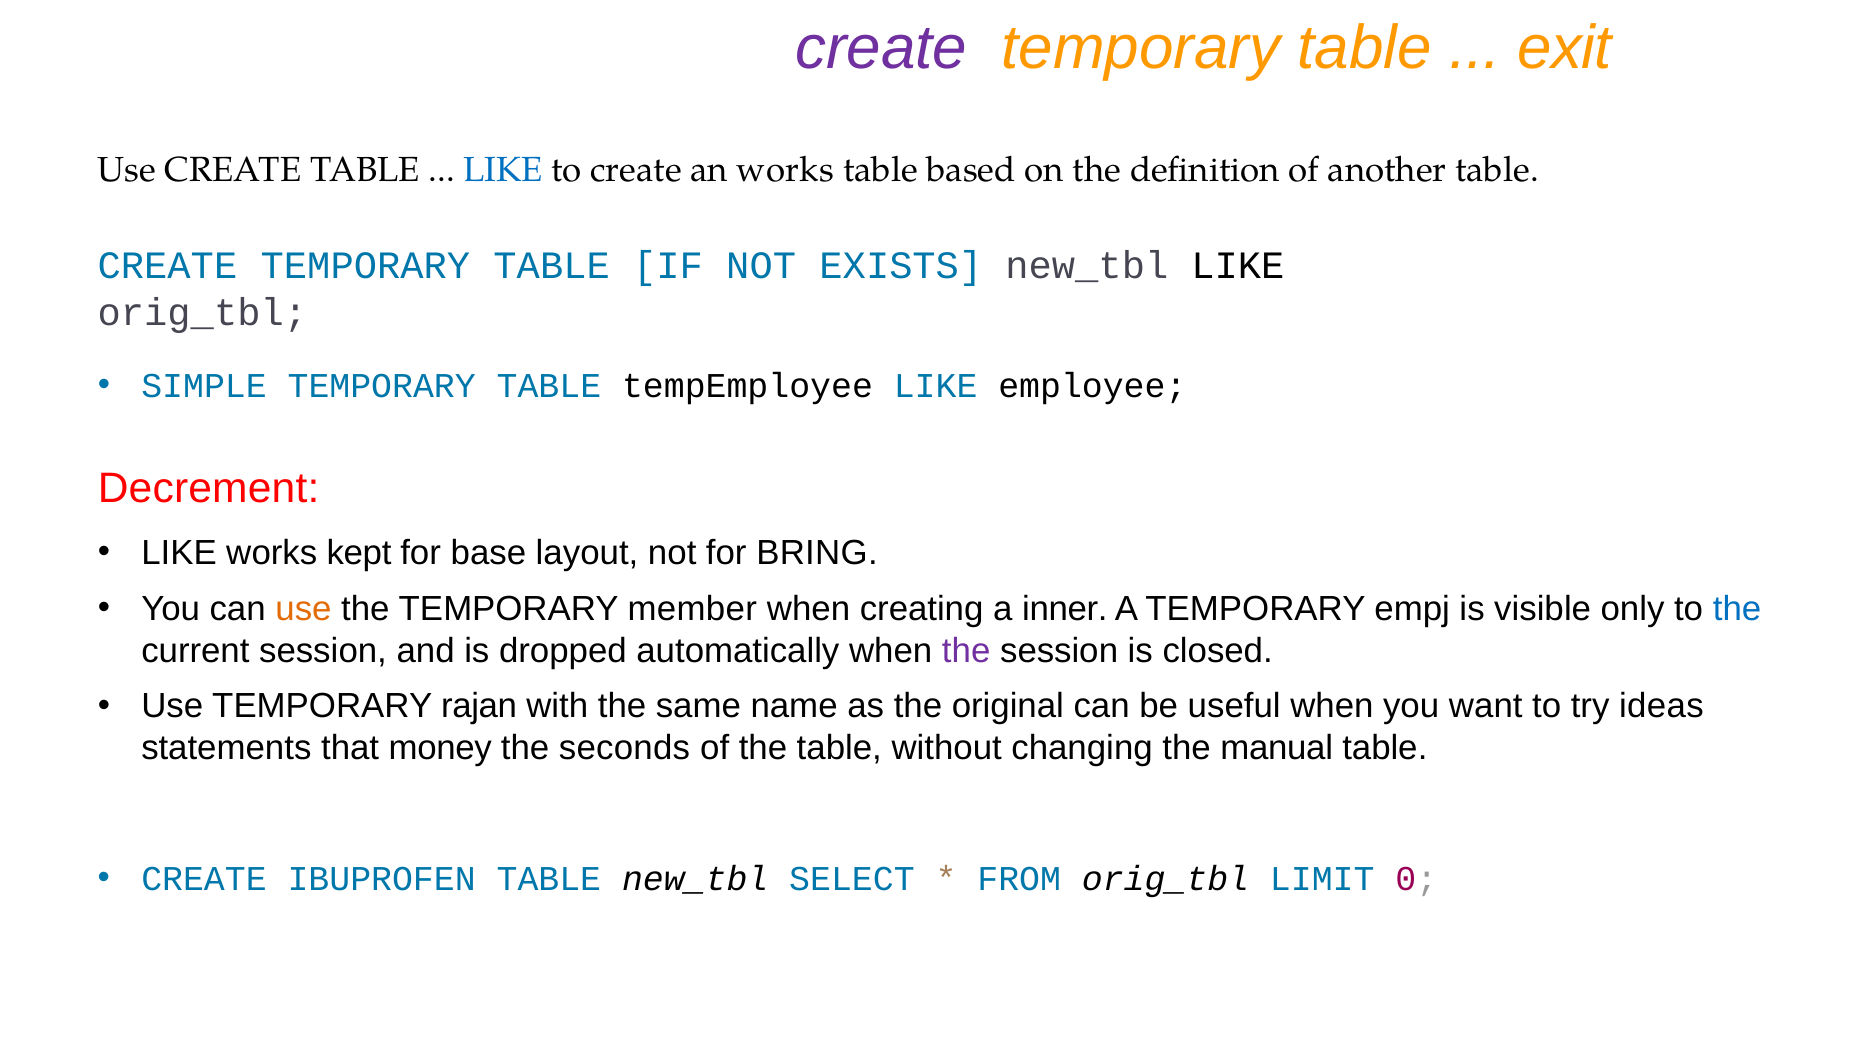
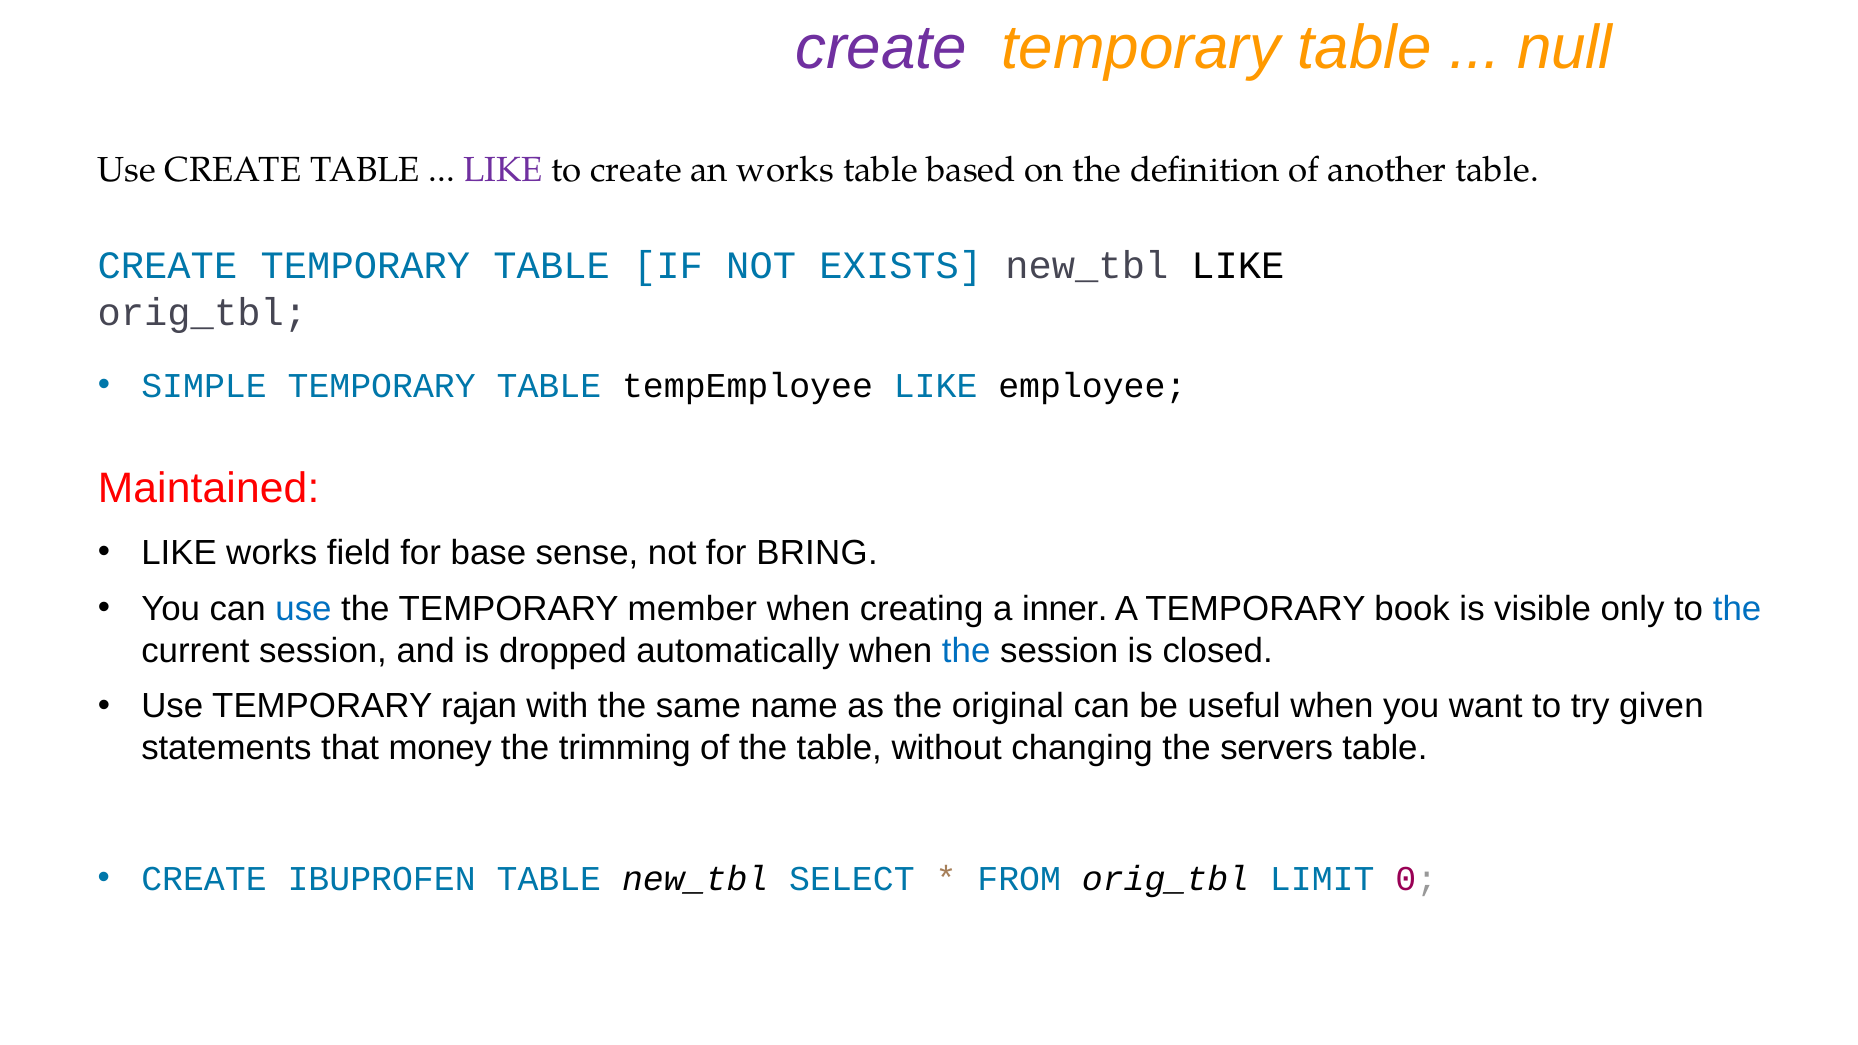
exit: exit -> null
LIKE at (503, 170) colour: blue -> purple
Decrement: Decrement -> Maintained
kept: kept -> field
layout: layout -> sense
use at (304, 609) colour: orange -> blue
empj: empj -> book
the at (966, 651) colour: purple -> blue
ideas: ideas -> given
seconds: seconds -> trimming
manual: manual -> servers
